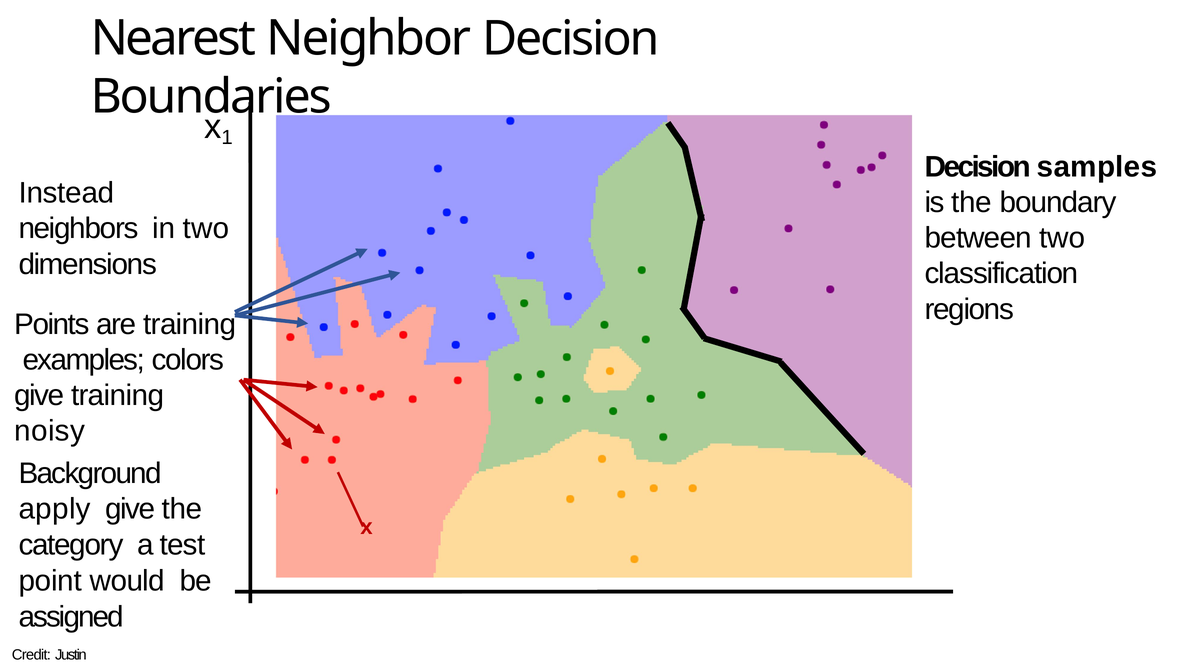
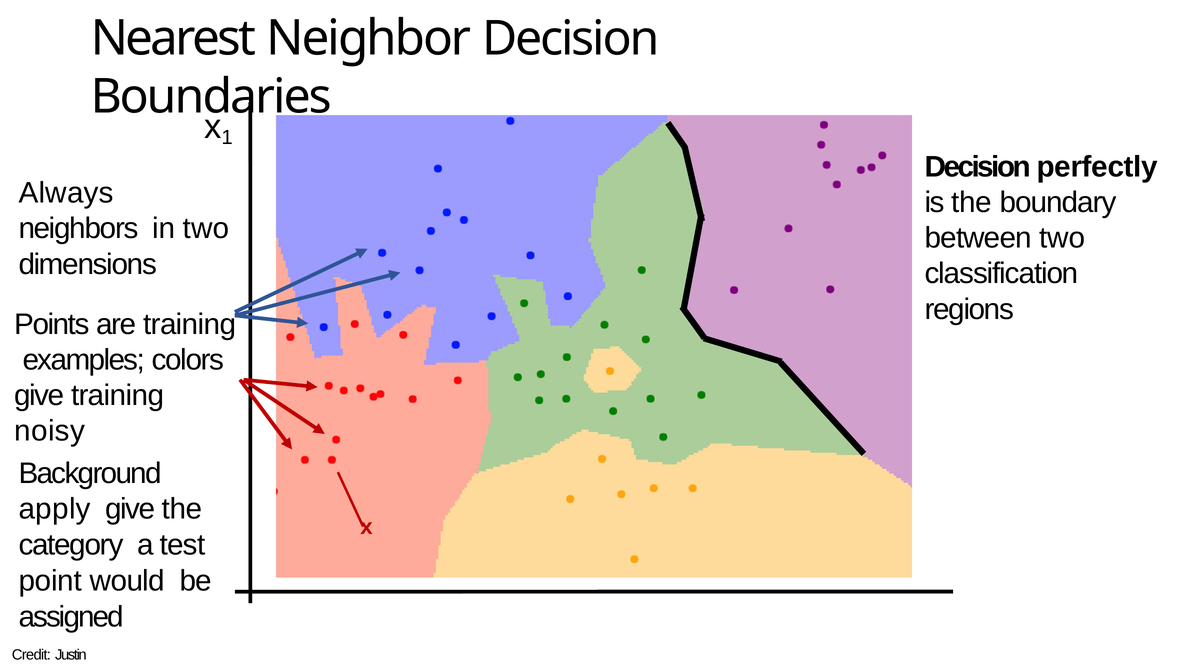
samples: samples -> perfectly
Instead: Instead -> Always
